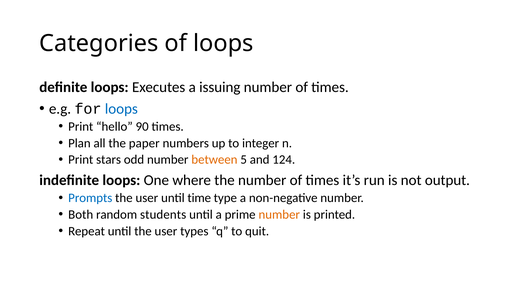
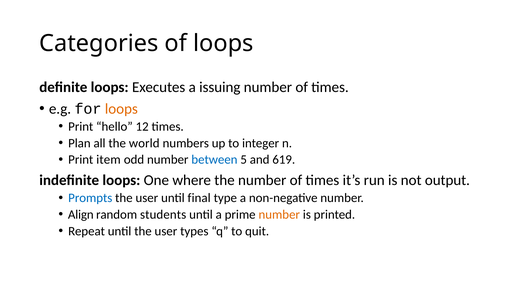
loops at (121, 109) colour: blue -> orange
90: 90 -> 12
paper: paper -> world
stars: stars -> item
between colour: orange -> blue
124: 124 -> 619
time: time -> final
Both: Both -> Align
